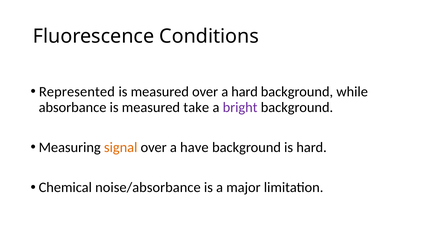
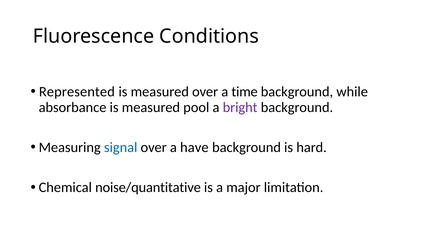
a hard: hard -> time
take: take -> pool
signal colour: orange -> blue
noise/absorbance: noise/absorbance -> noise/quantitative
